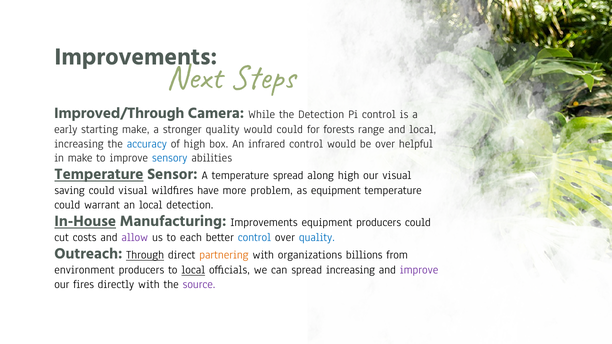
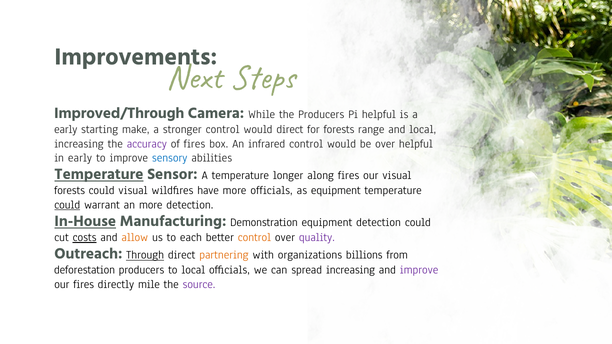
the Detection: Detection -> Producers
Pi control: control -> helpful
stronger quality: quality -> control
would could: could -> direct
accuracy colour: blue -> purple
of high: high -> fires
in make: make -> early
temperature spread: spread -> longer
along high: high -> fires
saving at (70, 191): saving -> forests
more problem: problem -> officials
could at (67, 205) underline: none -> present
an local: local -> more
Manufacturing Improvements: Improvements -> Demonstration
equipment producers: producers -> detection
costs underline: none -> present
allow colour: purple -> orange
control at (254, 238) colour: blue -> orange
quality at (317, 238) colour: blue -> purple
environment: environment -> deforestation
local at (193, 270) underline: present -> none
directly with: with -> mile
